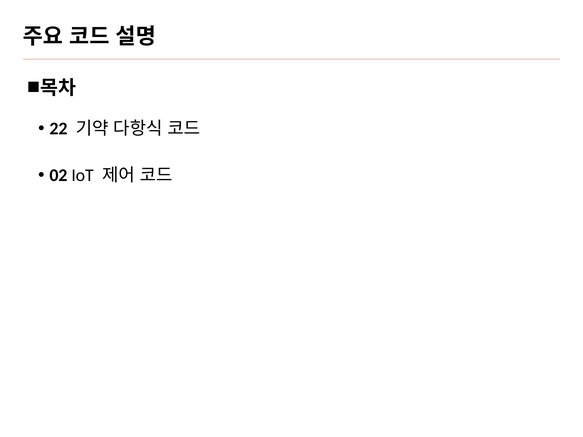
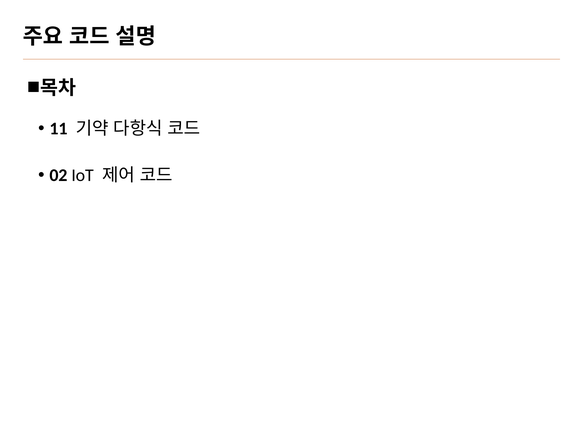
22: 22 -> 11
